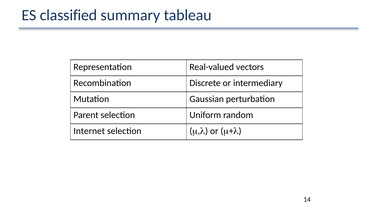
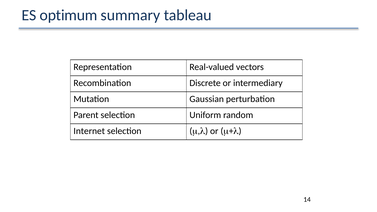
classified: classified -> optimum
